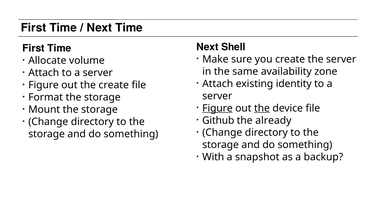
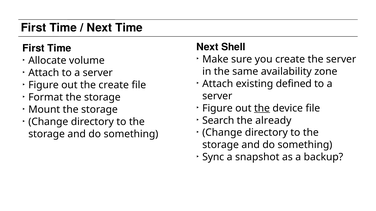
identity: identity -> defined
Figure at (217, 108) underline: present -> none
Github: Github -> Search
With: With -> Sync
